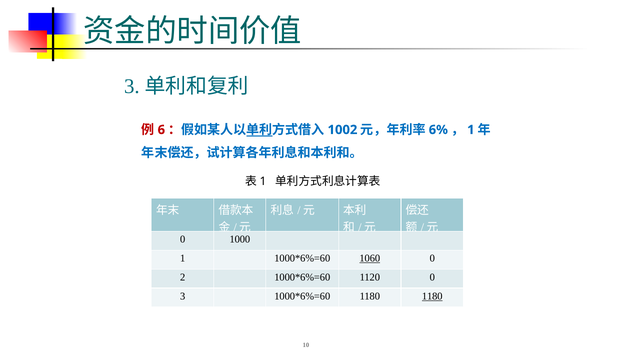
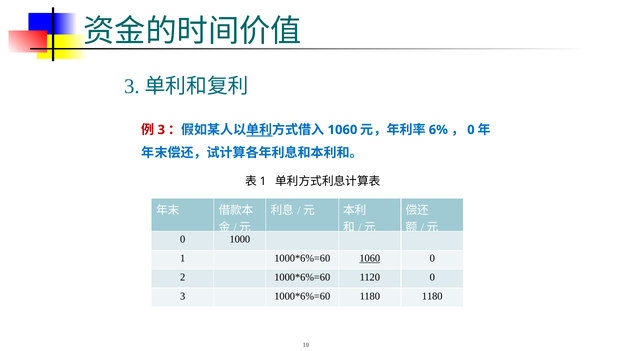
6 at (161, 130): 6 -> 3
1002 at (342, 130): 1002 -> 1060
1 at (471, 130): 1 -> 0
1180 at (432, 296) underline: present -> none
